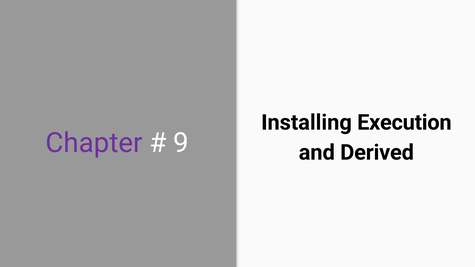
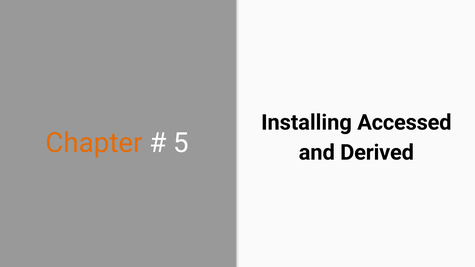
Execution: Execution -> Accessed
Chapter colour: purple -> orange
9: 9 -> 5
